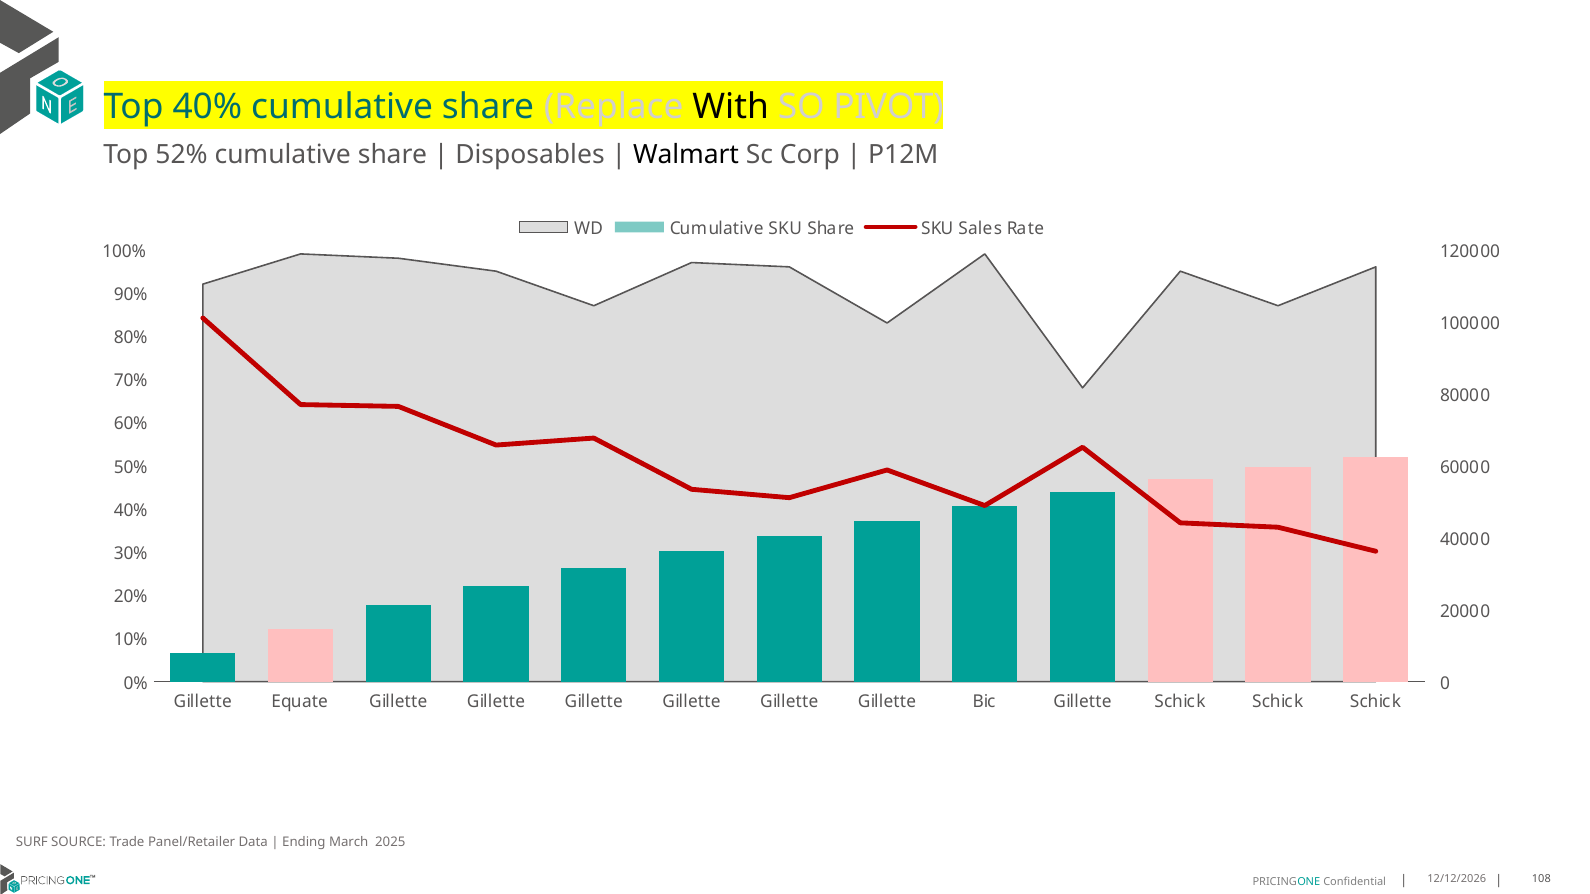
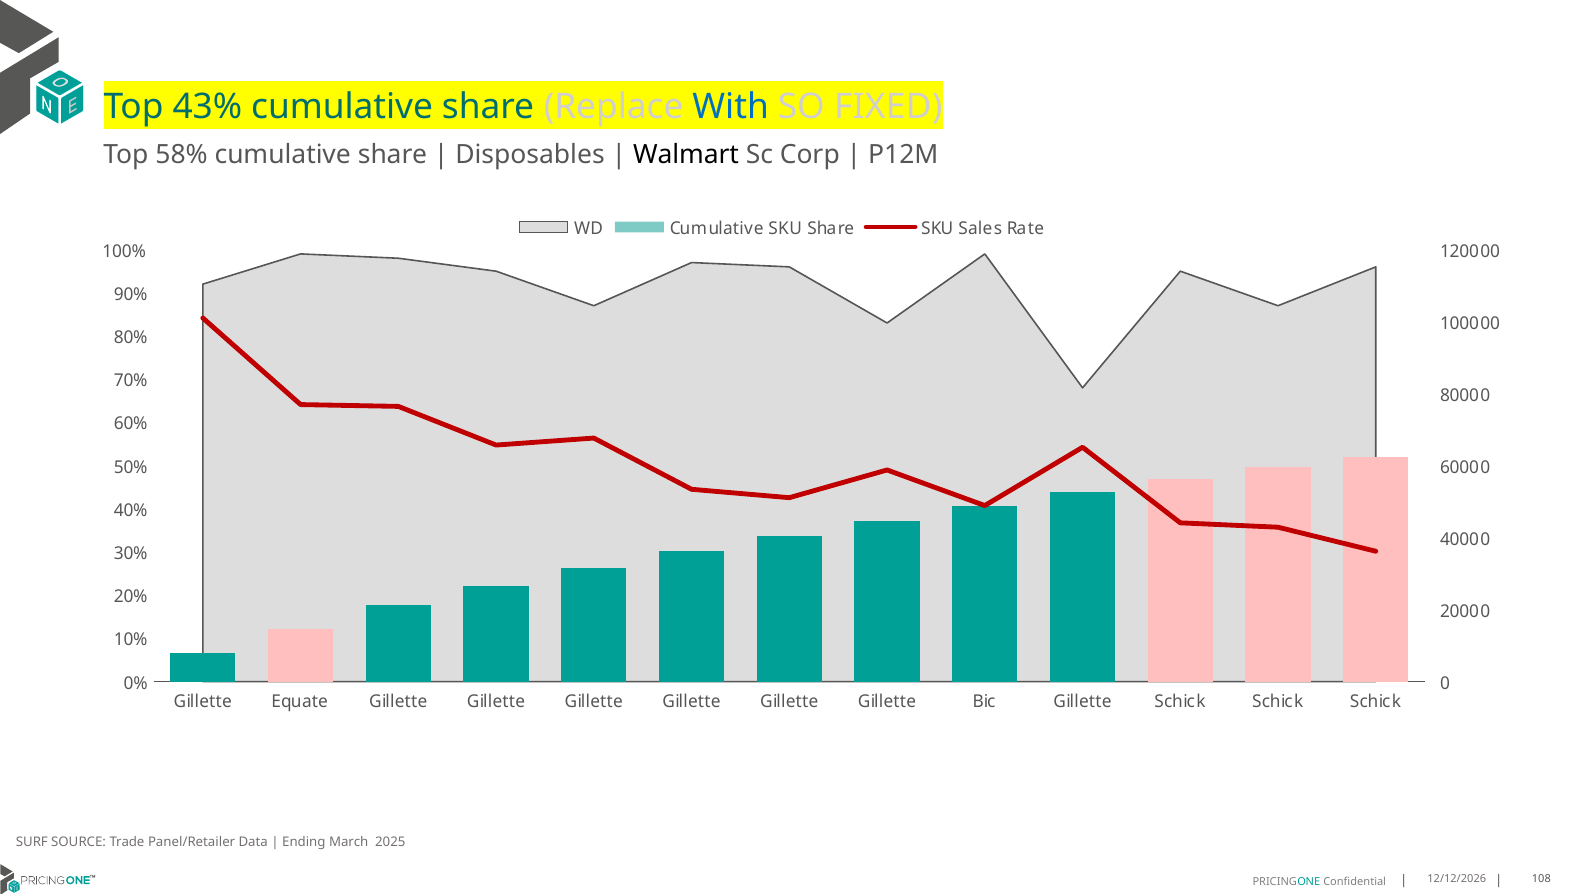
Top 40%: 40% -> 43%
With colour: black -> blue
PIVOT: PIVOT -> FIXED
52%: 52% -> 58%
